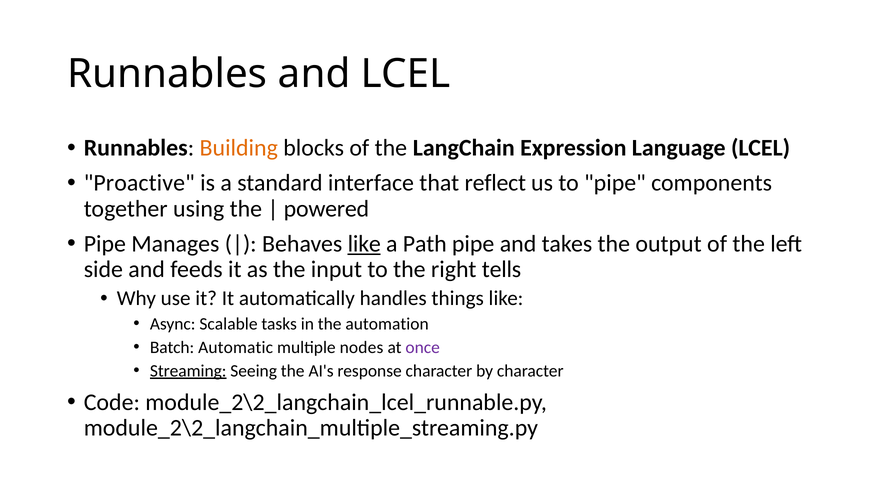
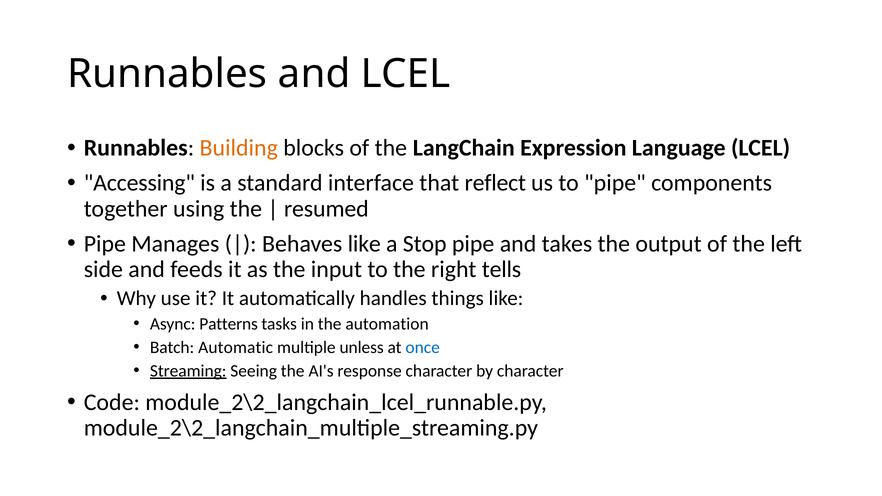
Proactive: Proactive -> Accessing
powered: powered -> resumed
like at (364, 244) underline: present -> none
Path: Path -> Stop
Scalable: Scalable -> Patterns
nodes: nodes -> unless
once colour: purple -> blue
